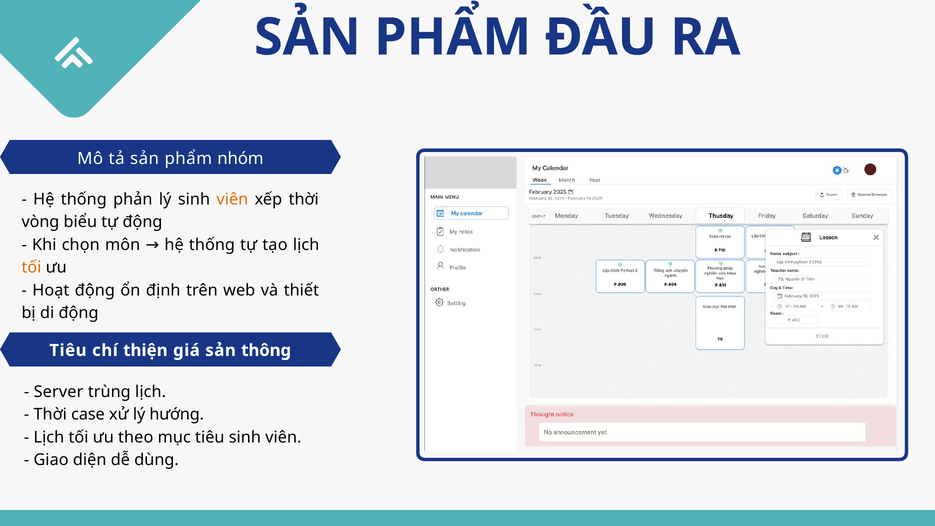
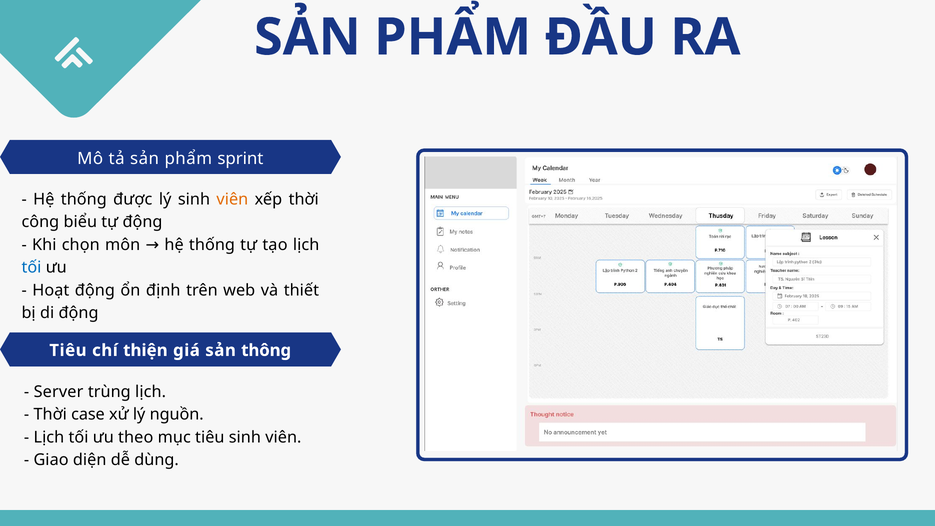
nhóm: nhóm -> sprint
phản: phản -> được
vòng: vòng -> công
tối at (31, 267) colour: orange -> blue
hướng: hướng -> nguồn
